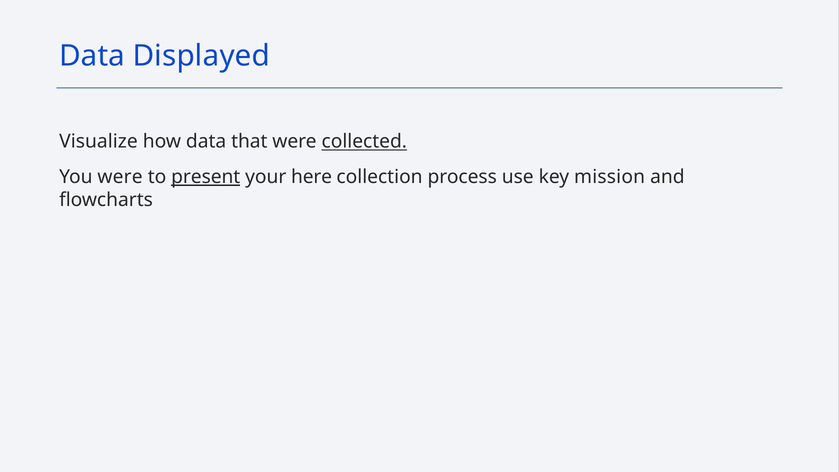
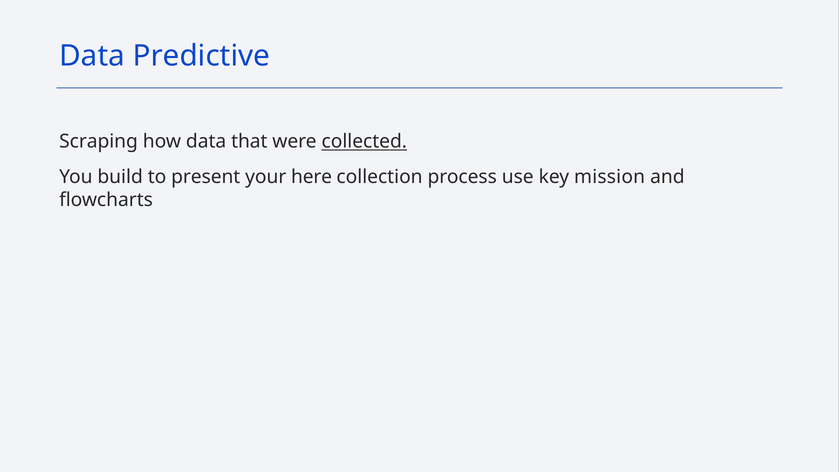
Displayed: Displayed -> Predictive
Visualize: Visualize -> Scraping
You were: were -> build
present underline: present -> none
